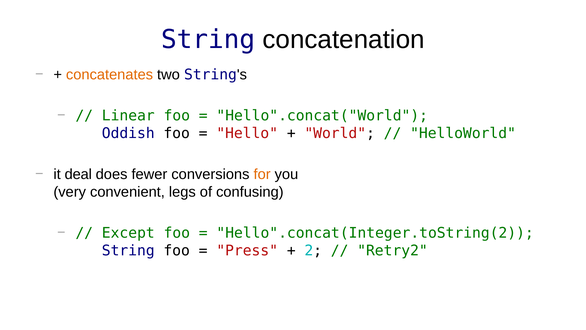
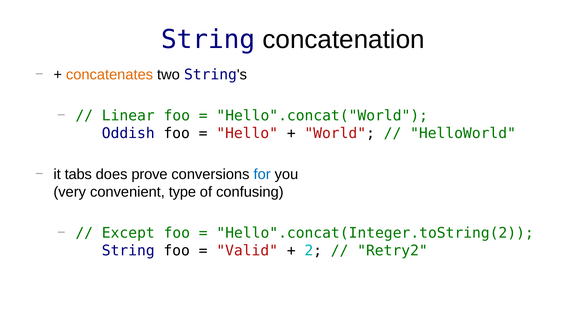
deal: deal -> tabs
fewer: fewer -> prove
for colour: orange -> blue
legs: legs -> type
Press: Press -> Valid
